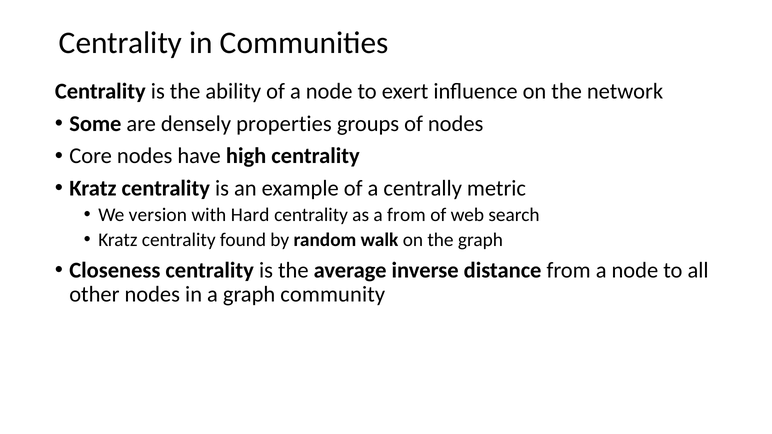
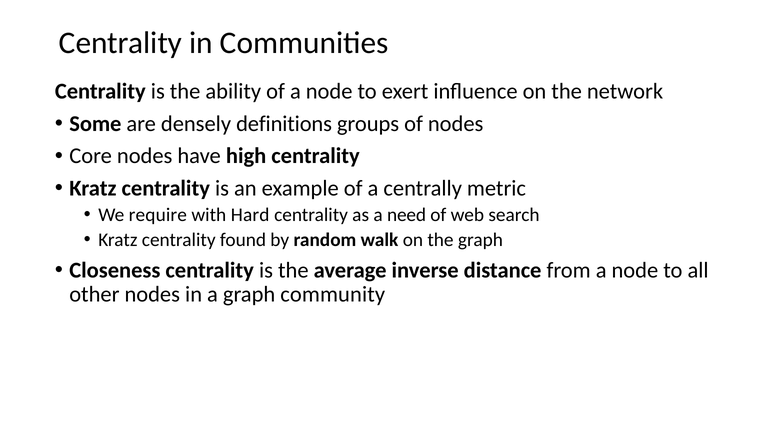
properties: properties -> definitions
version: version -> require
a from: from -> need
